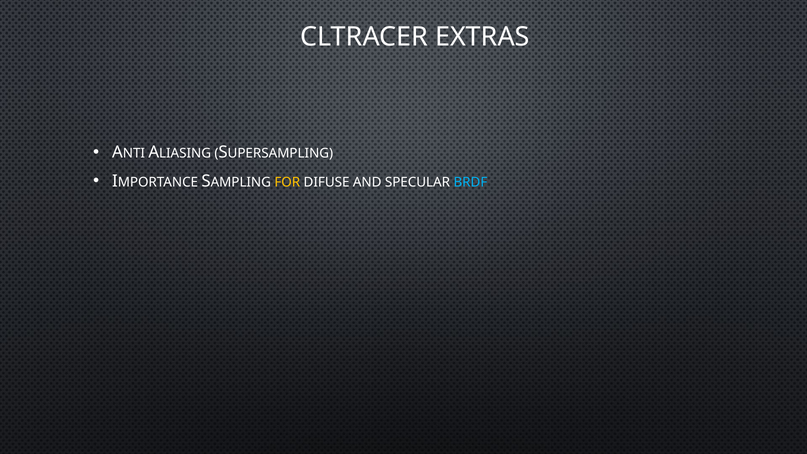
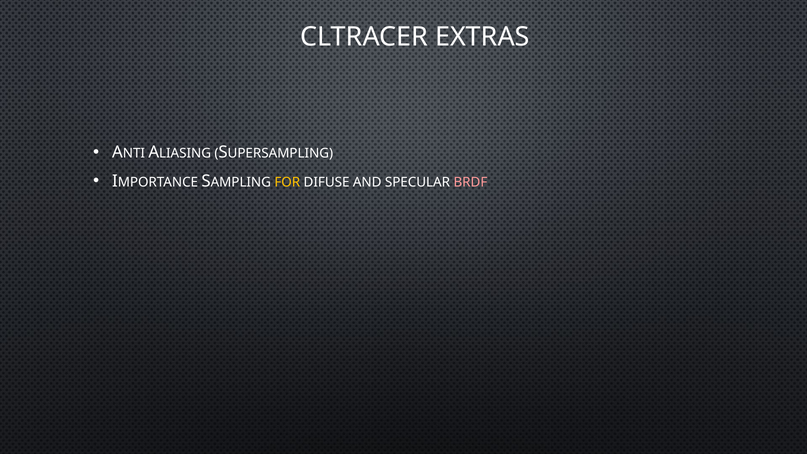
BRDF colour: light blue -> pink
